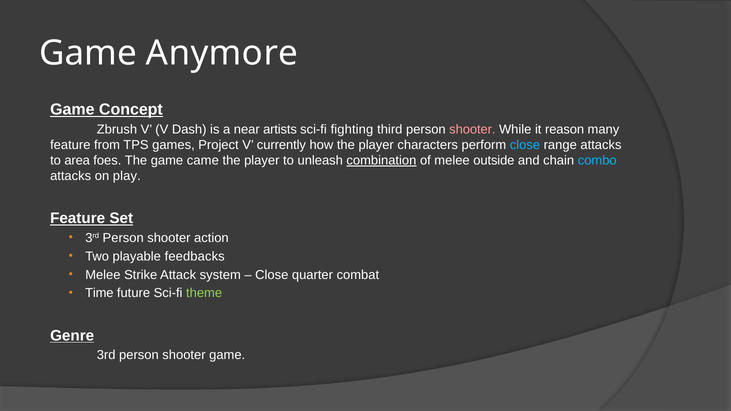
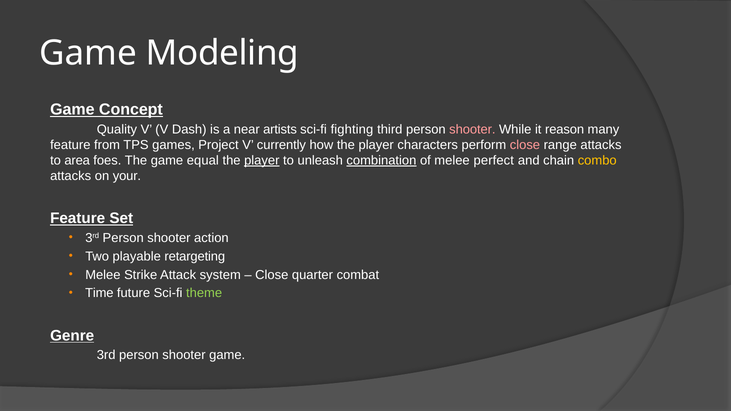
Anymore: Anymore -> Modeling
Zbrush: Zbrush -> Quality
close at (525, 145) colour: light blue -> pink
came: came -> equal
player at (262, 160) underline: none -> present
outside: outside -> perfect
combo colour: light blue -> yellow
play: play -> your
feedbacks: feedbacks -> retargeting
